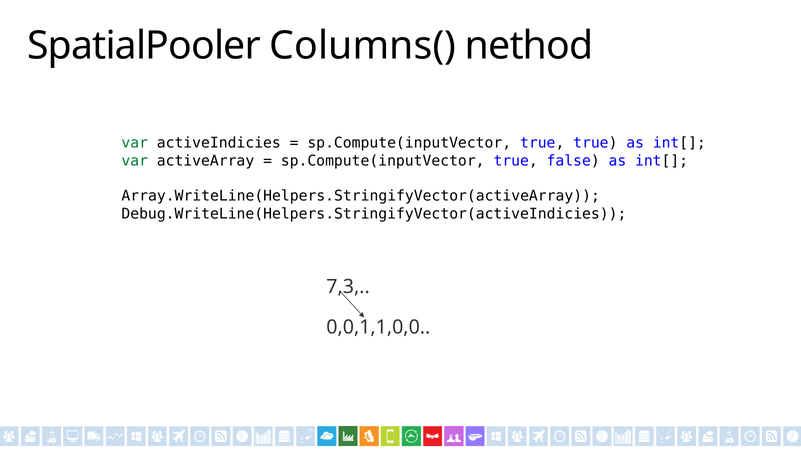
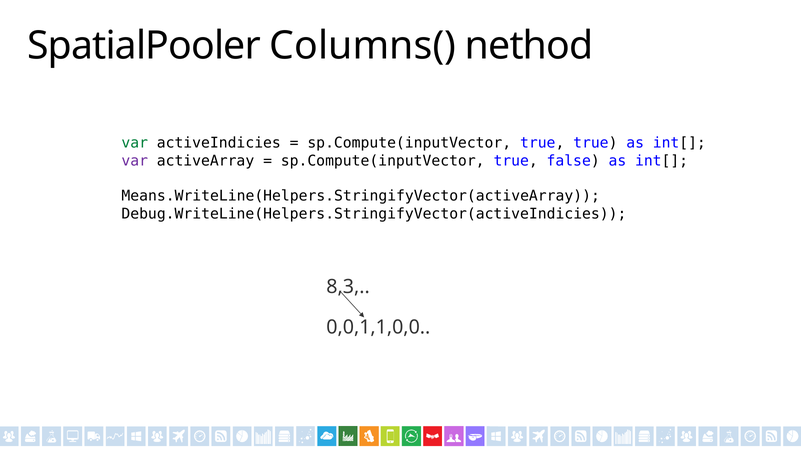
var at (135, 161) colour: green -> purple
Array.WriteLine(Helpers.StringifyVector(activeArray: Array.WriteLine(Helpers.StringifyVector(activeArray -> Means.WriteLine(Helpers.StringifyVector(activeArray
7,3: 7,3 -> 8,3
